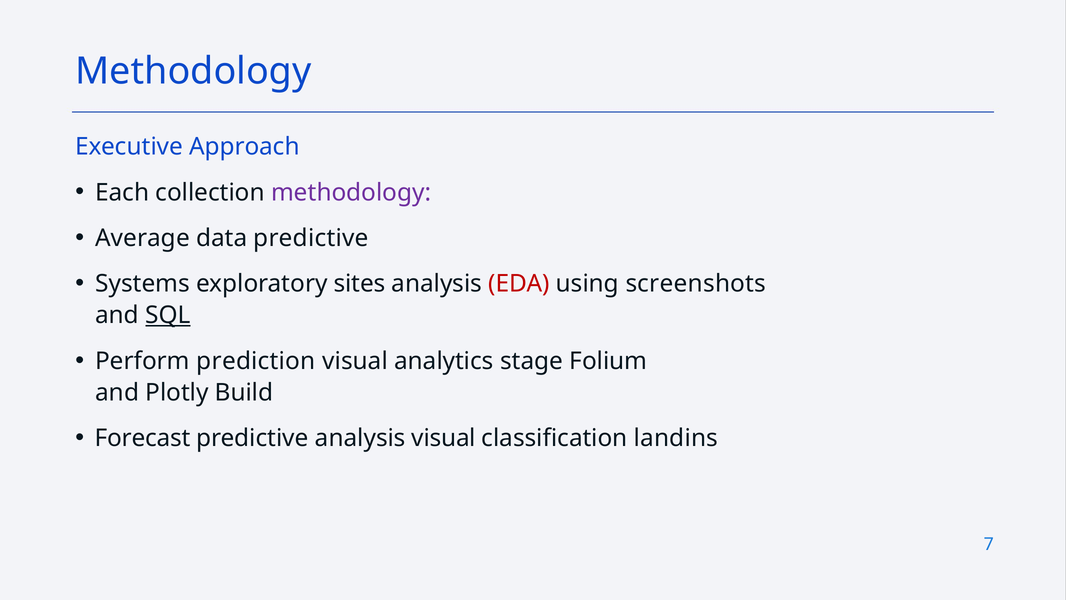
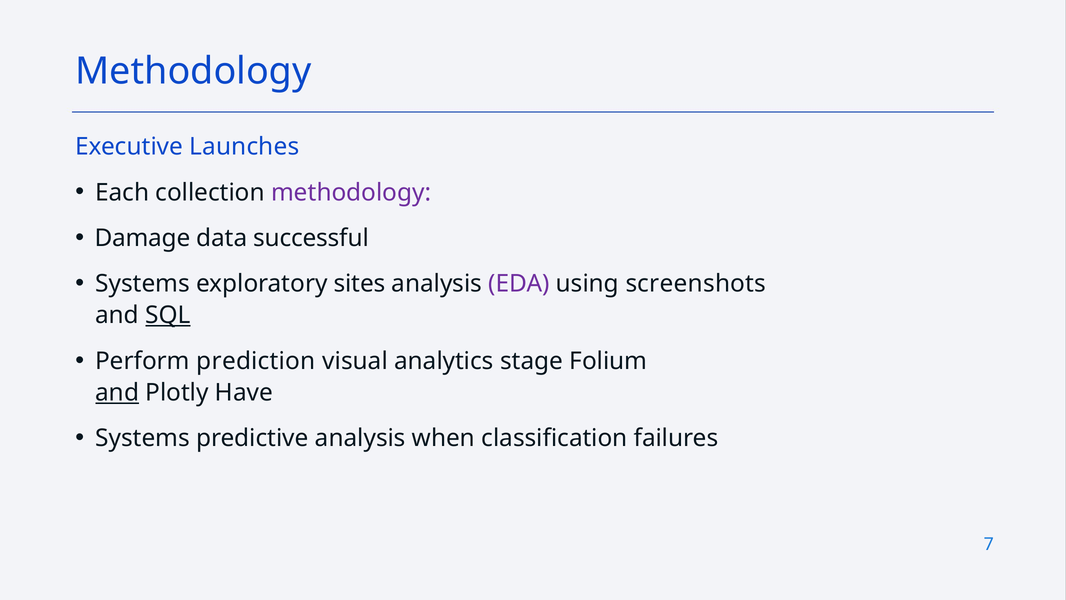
Approach: Approach -> Launches
Average: Average -> Damage
data predictive: predictive -> successful
EDA colour: red -> purple
and at (117, 392) underline: none -> present
Build: Build -> Have
Forecast at (143, 438): Forecast -> Systems
analysis visual: visual -> when
landins: landins -> failures
